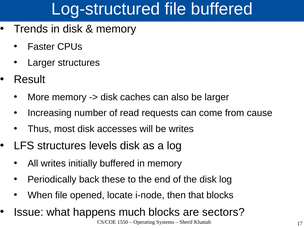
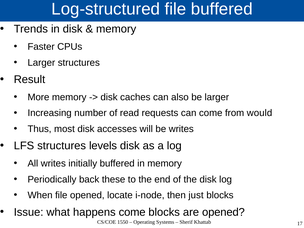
cause: cause -> would
that: that -> just
happens much: much -> come
are sectors: sectors -> opened
